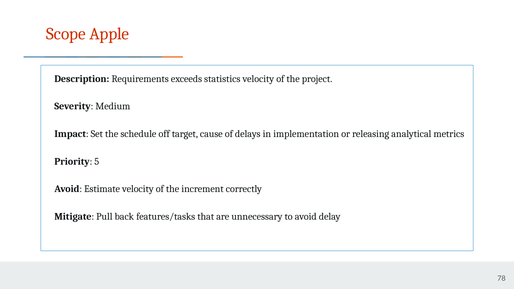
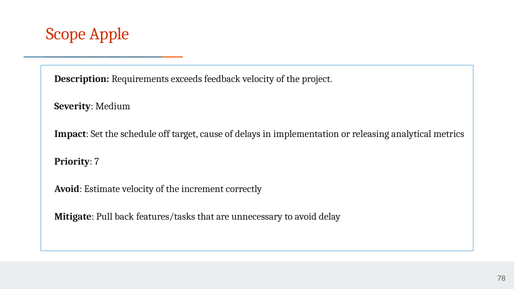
statistics: statistics -> feedback
5: 5 -> 7
